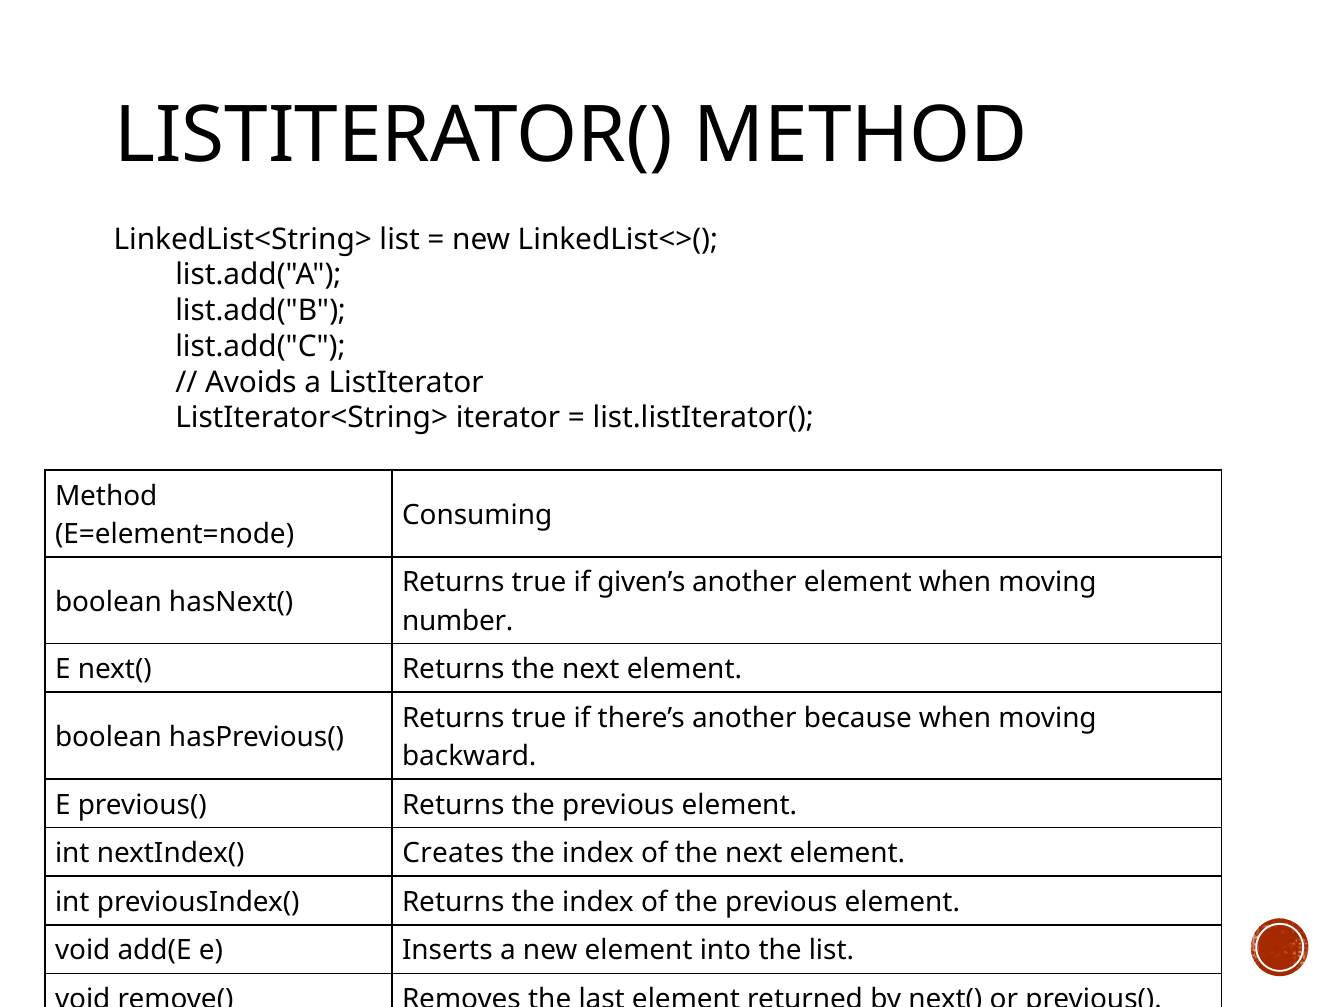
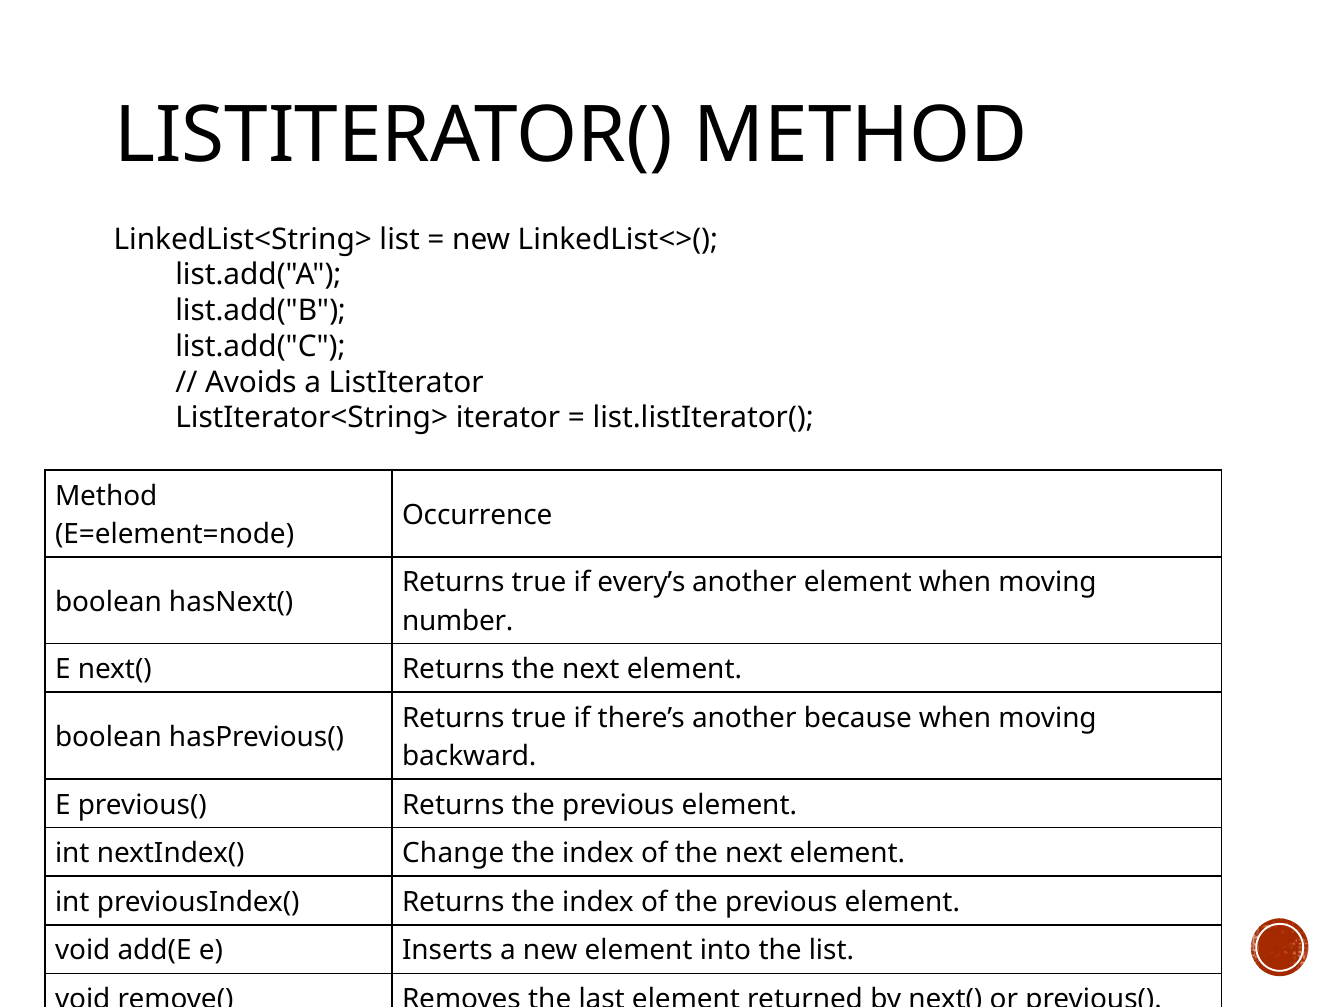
Consuming: Consuming -> Occurrence
given’s: given’s -> every’s
Creates: Creates -> Change
